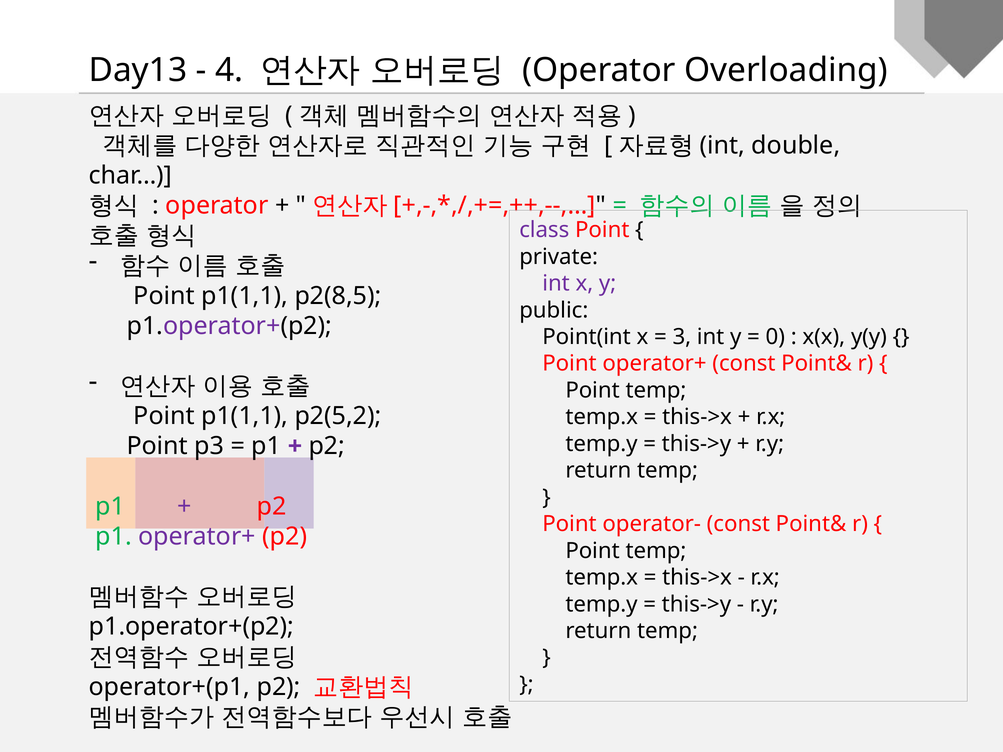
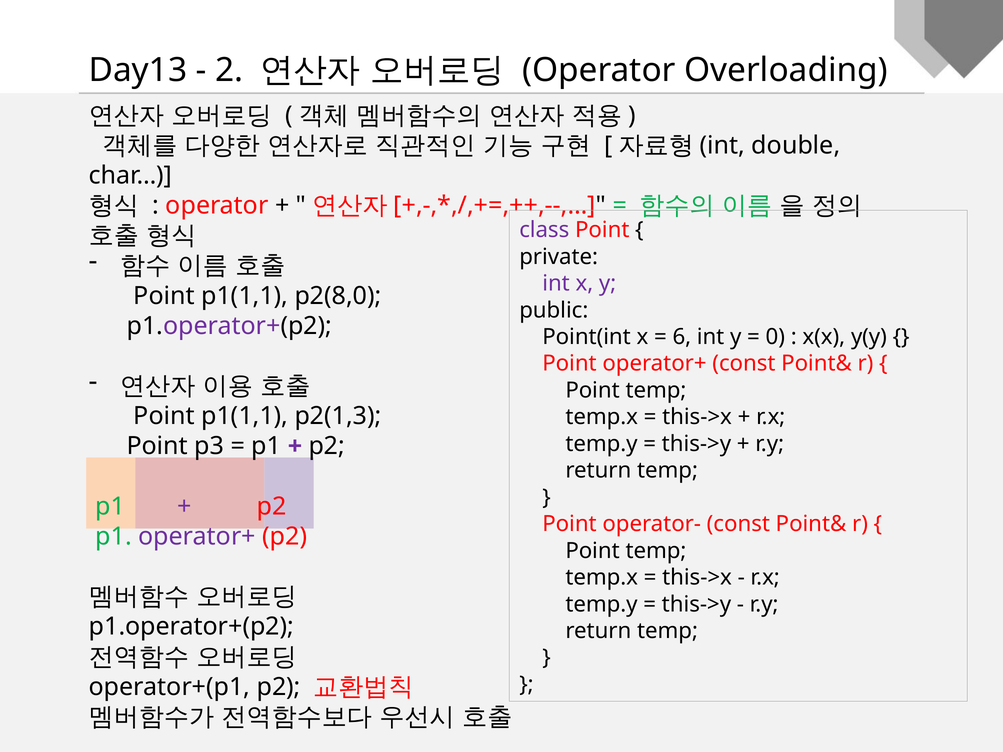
4: 4 -> 2
p2(8,5: p2(8,5 -> p2(8,0
3: 3 -> 6
p2(5,2: p2(5,2 -> p2(1,3
